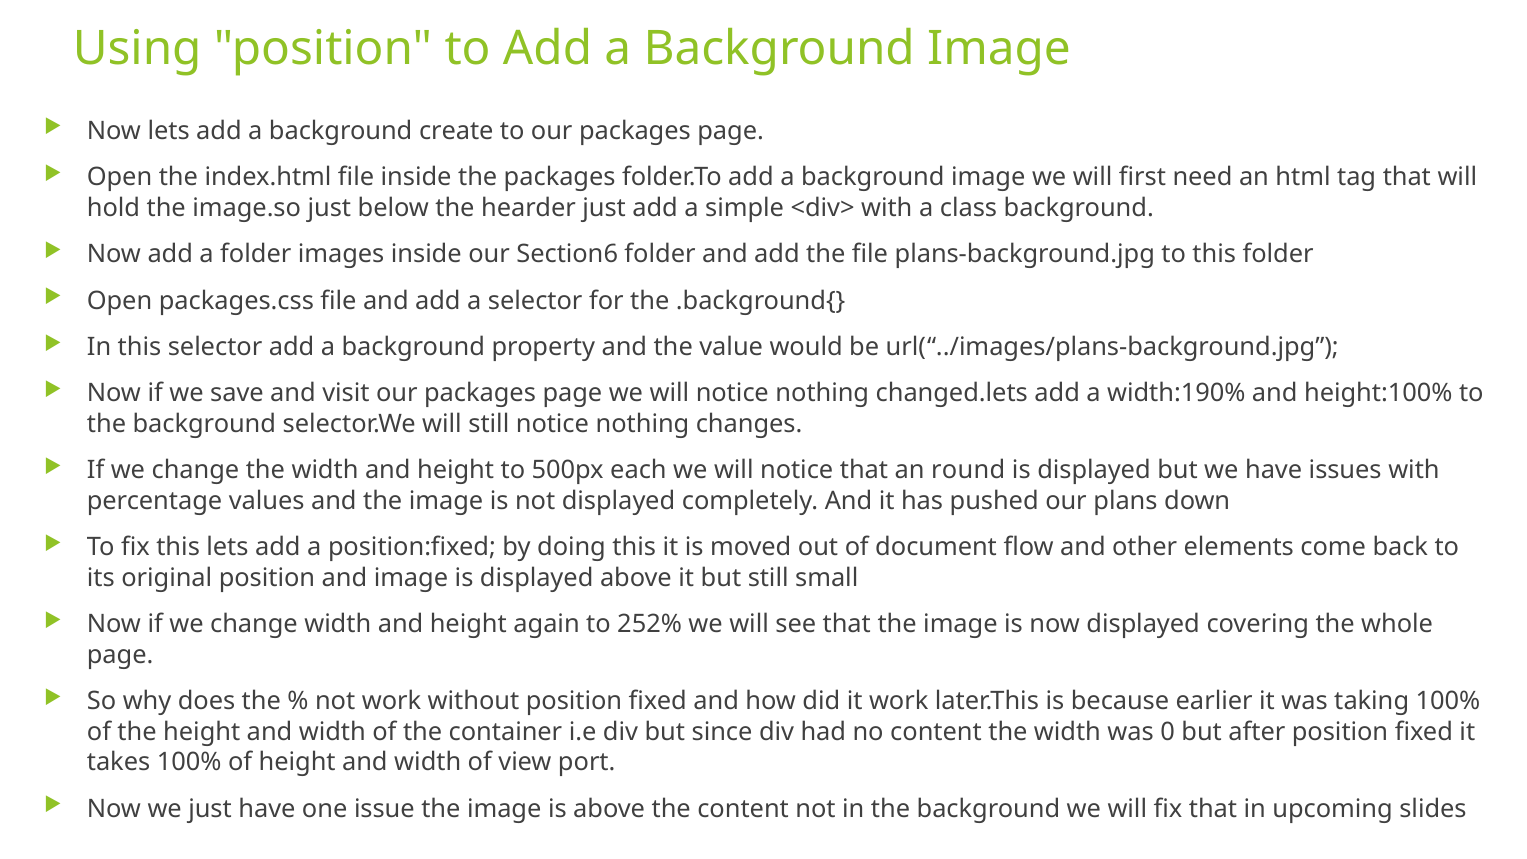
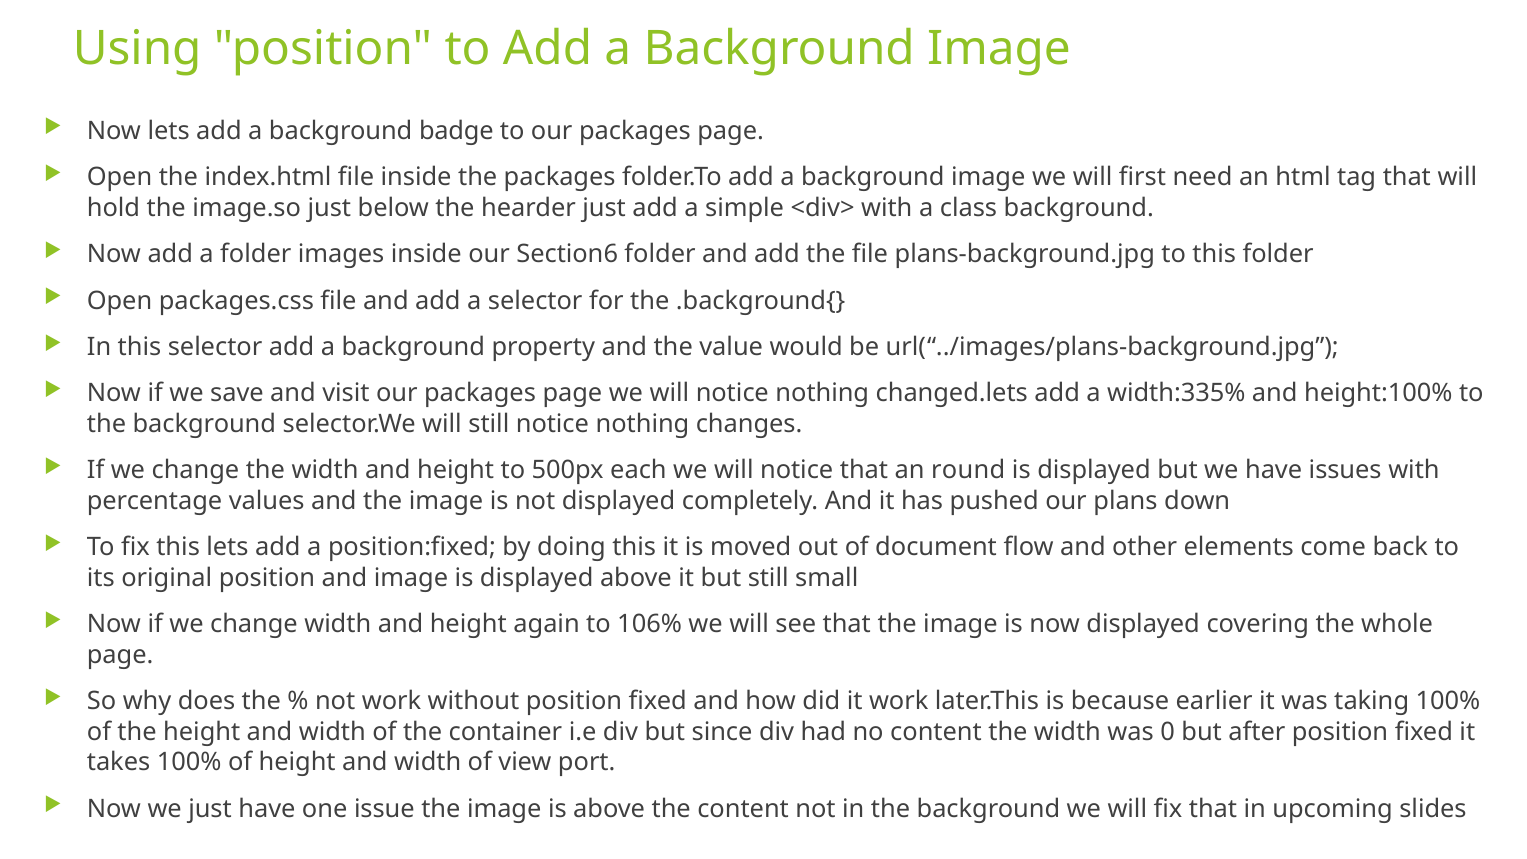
create: create -> badge
width:190%: width:190% -> width:335%
252%: 252% -> 106%
